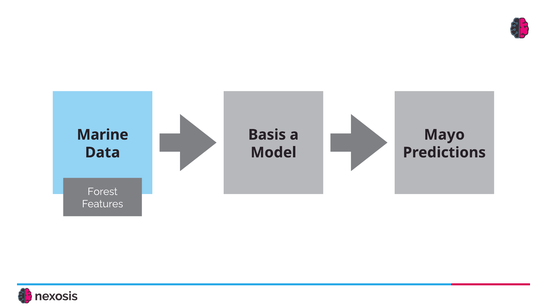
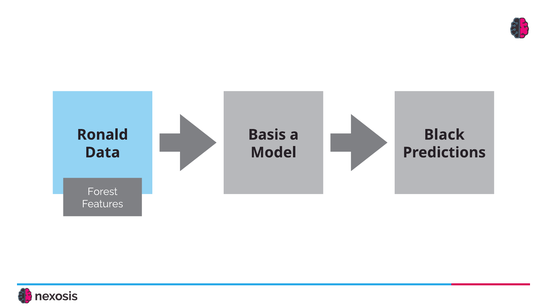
Marine: Marine -> Ronald
Mayo: Mayo -> Black
